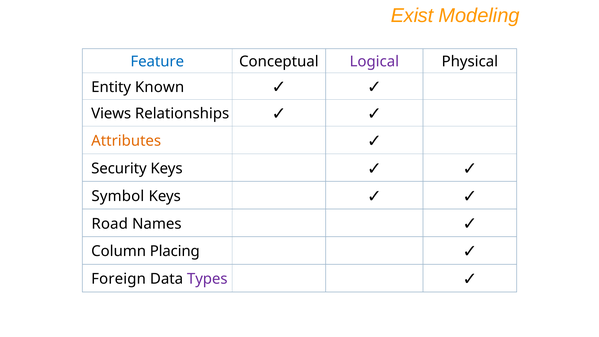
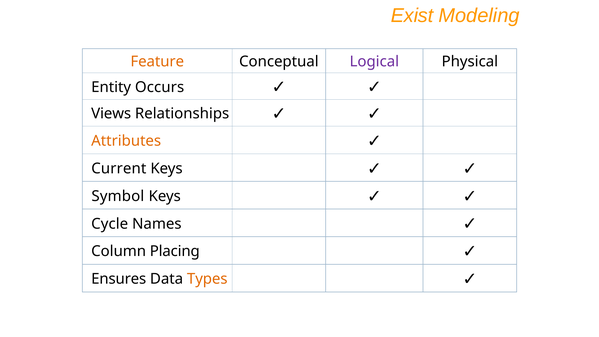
Feature colour: blue -> orange
Known: Known -> Occurs
Security: Security -> Current
Road: Road -> Cycle
Foreign: Foreign -> Ensures
Types colour: purple -> orange
